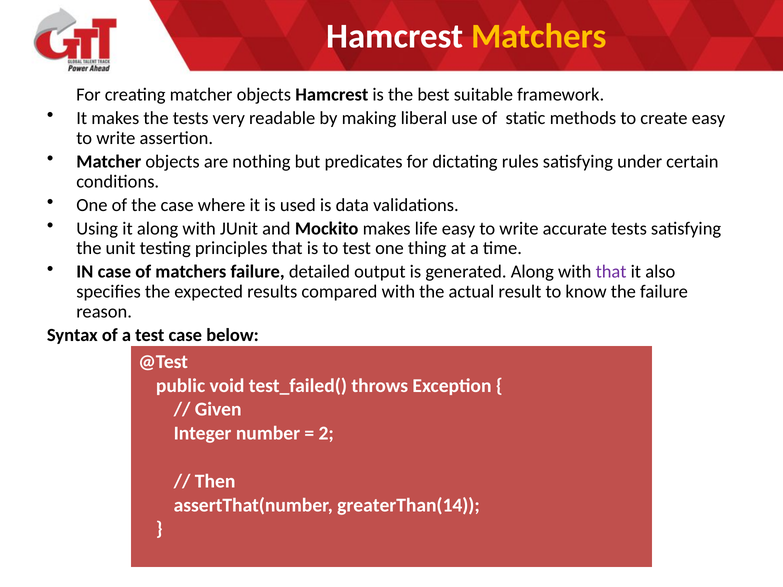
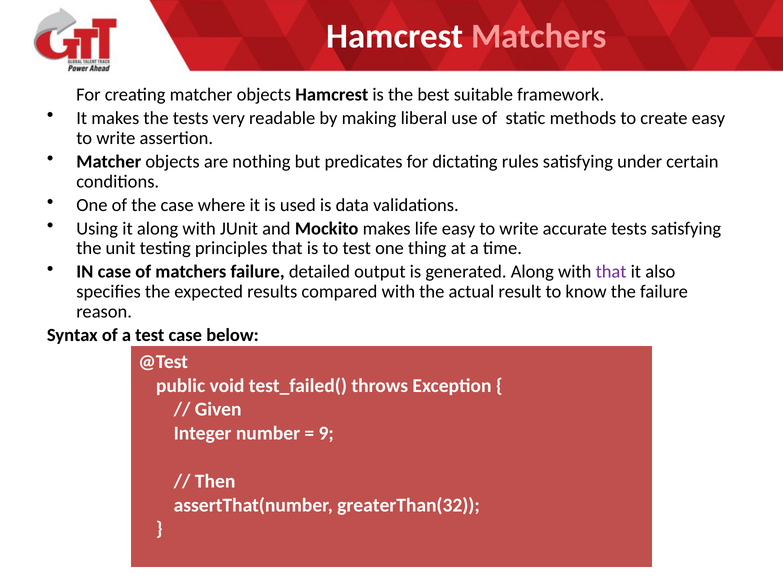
Matchers at (539, 36) colour: yellow -> pink
2: 2 -> 9
greaterThan(14: greaterThan(14 -> greaterThan(32
